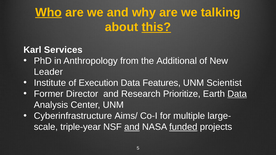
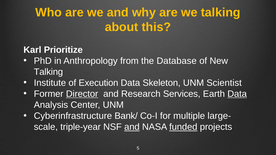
Who underline: present -> none
this underline: present -> none
Services: Services -> Prioritize
Additional: Additional -> Database
Leader at (48, 72): Leader -> Talking
Features: Features -> Skeleton
Director underline: none -> present
Prioritize: Prioritize -> Services
Aims/: Aims/ -> Bank/
